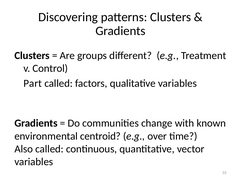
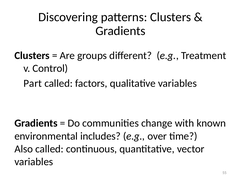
centroid: centroid -> includes
